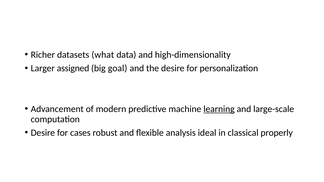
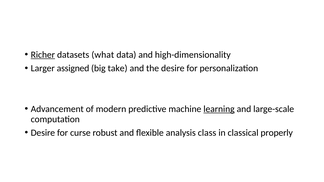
Richer underline: none -> present
goal: goal -> take
cases: cases -> curse
ideal: ideal -> class
